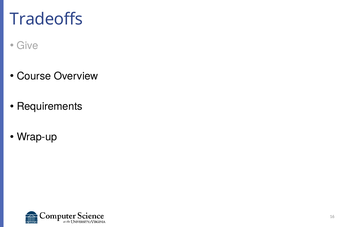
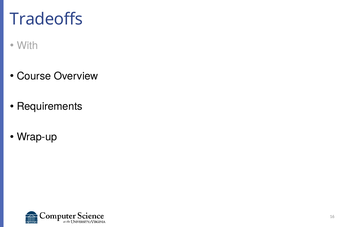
Give: Give -> With
